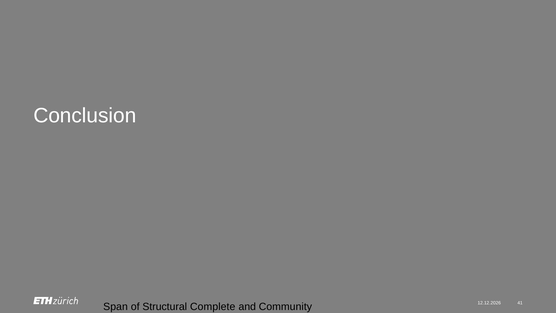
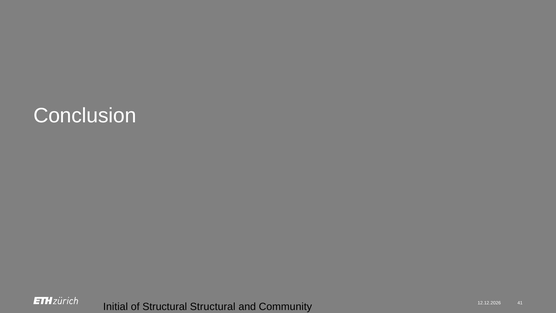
Span: Span -> Initial
Structural Complete: Complete -> Structural
